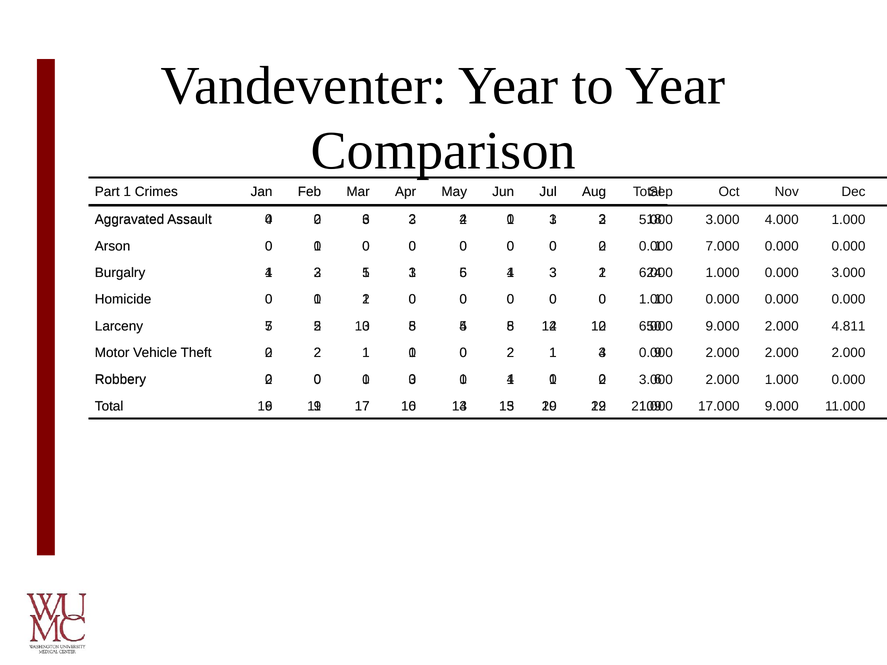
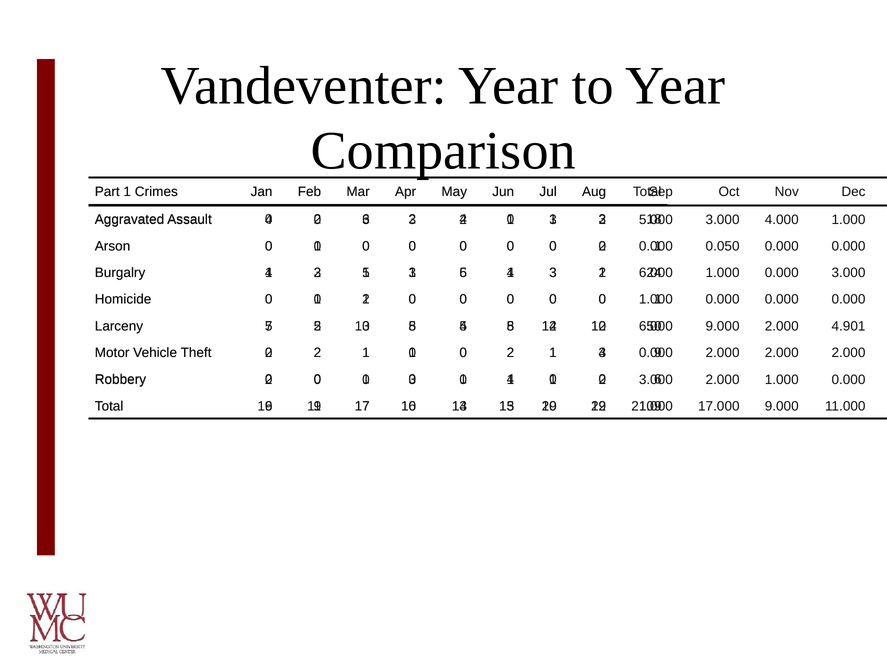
7.000: 7.000 -> 0.050
4.811: 4.811 -> 4.901
